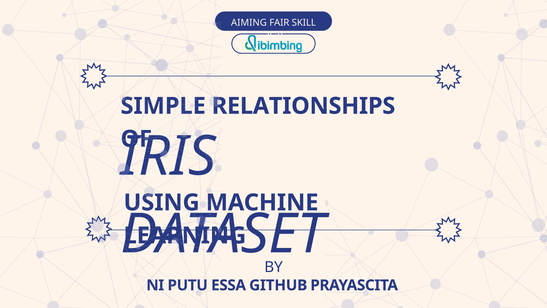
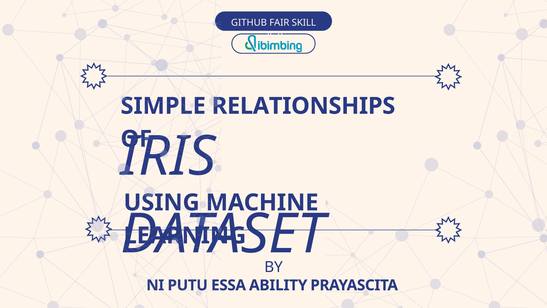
AIMING: AIMING -> GITHUB
GITHUB: GITHUB -> ABILITY
